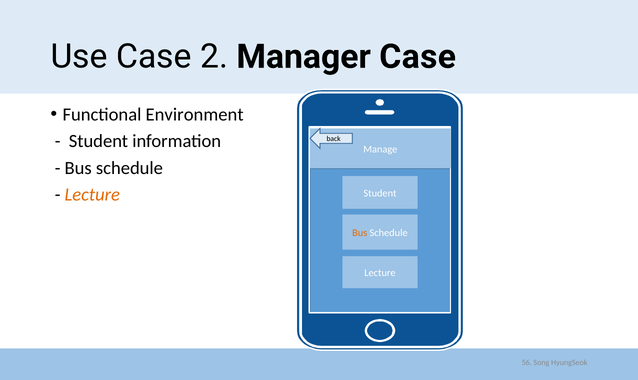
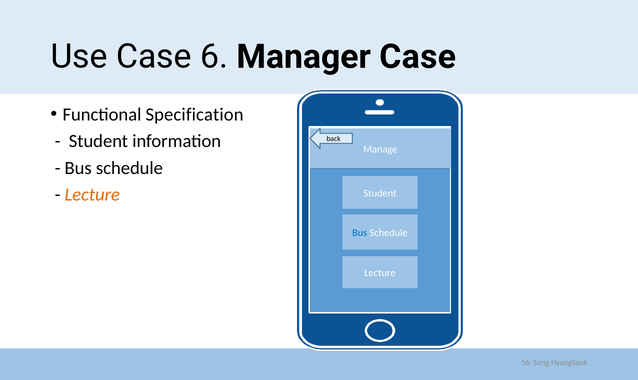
2: 2 -> 6
Environment: Environment -> Specification
Bus at (360, 233) colour: orange -> blue
